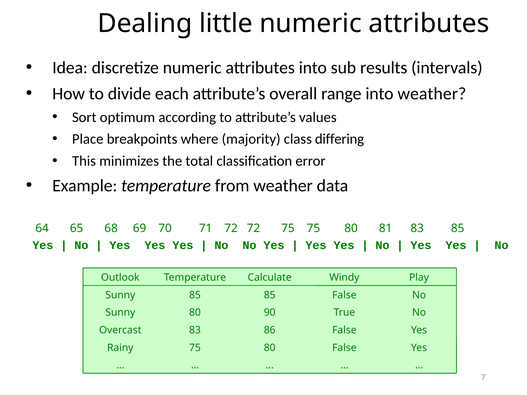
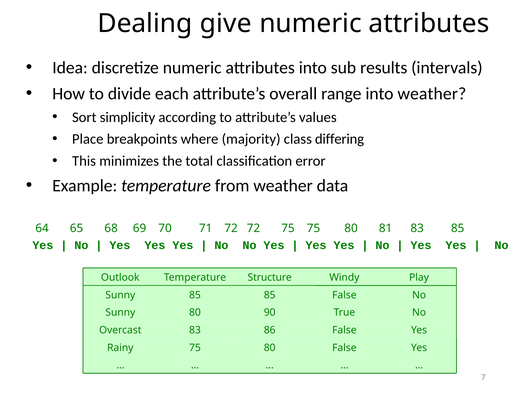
little: little -> give
optimum: optimum -> simplicity
Calculate: Calculate -> Structure
